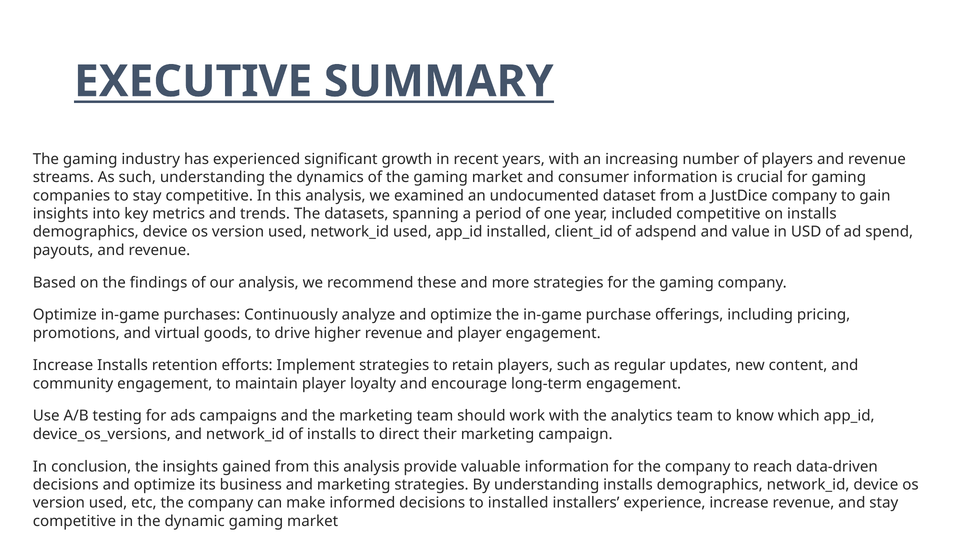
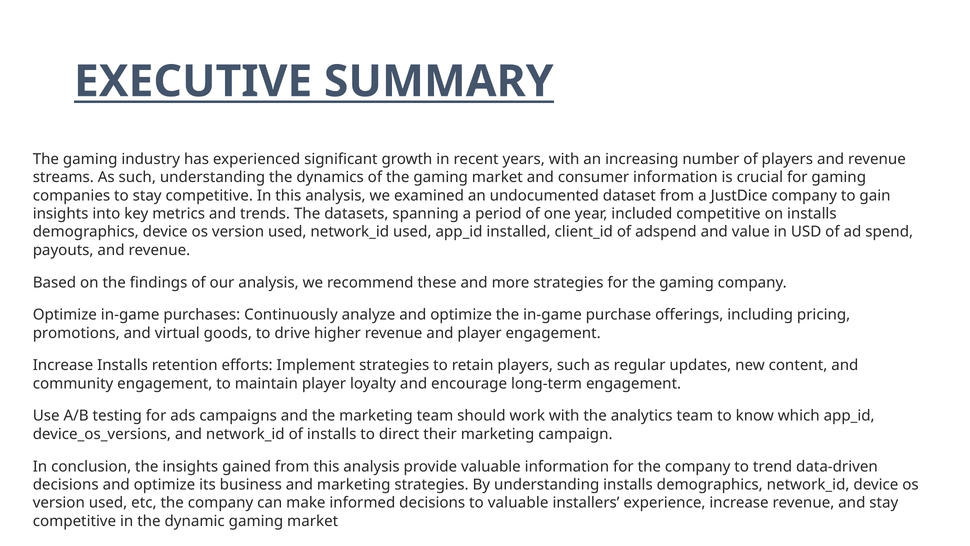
reach: reach -> trend
to installed: installed -> valuable
